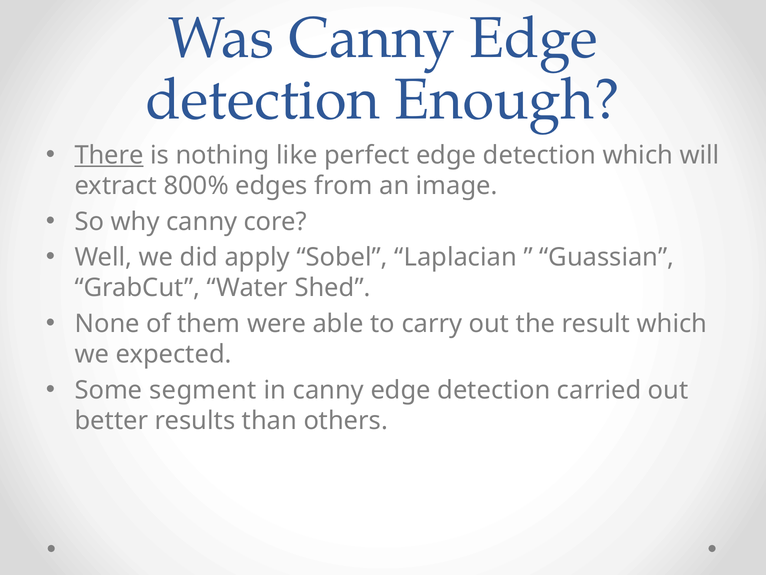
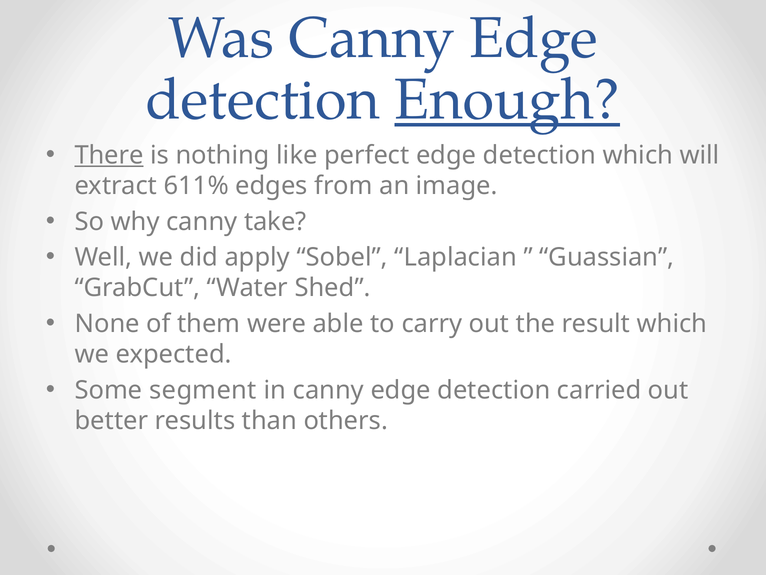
Enough underline: none -> present
800%: 800% -> 611%
core: core -> take
